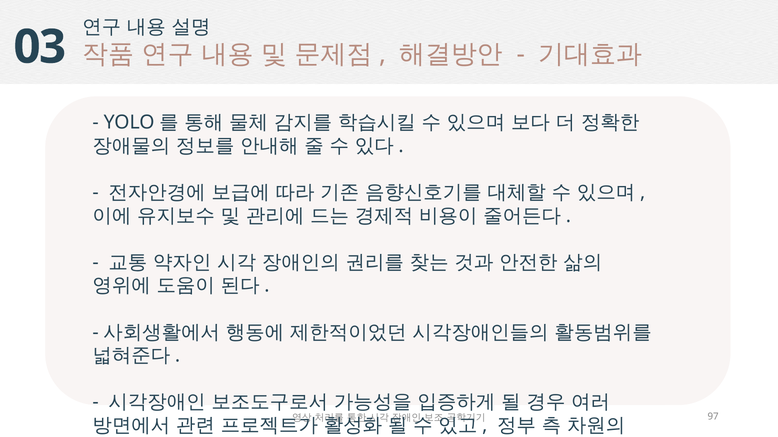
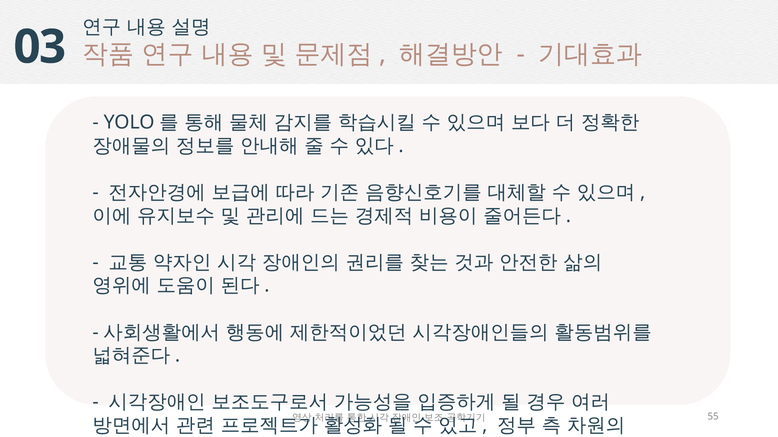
97: 97 -> 55
